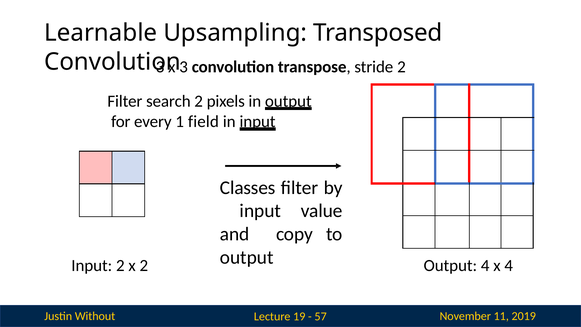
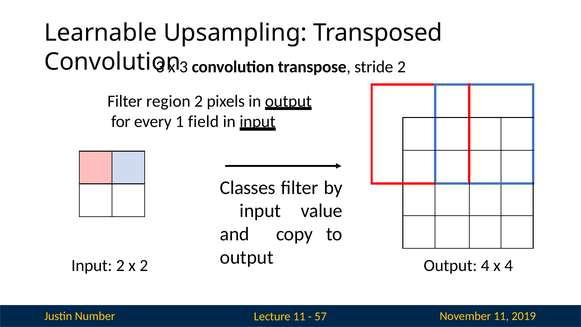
search: search -> region
Without: Without -> Number
Lecture 19: 19 -> 11
